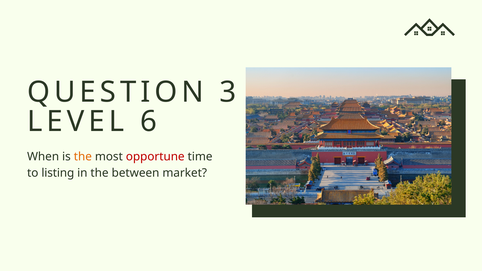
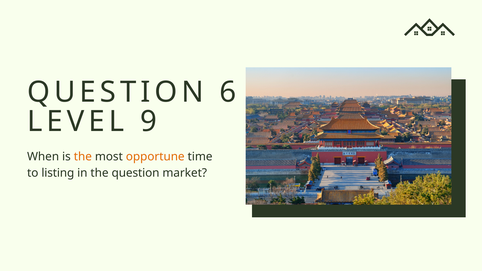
3: 3 -> 6
6: 6 -> 9
opportune colour: red -> orange
the between: between -> question
